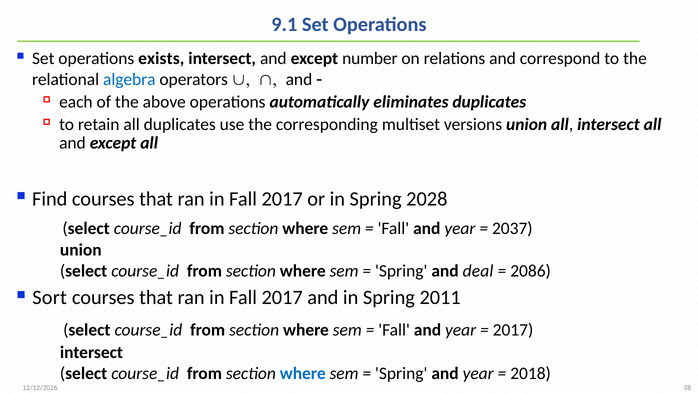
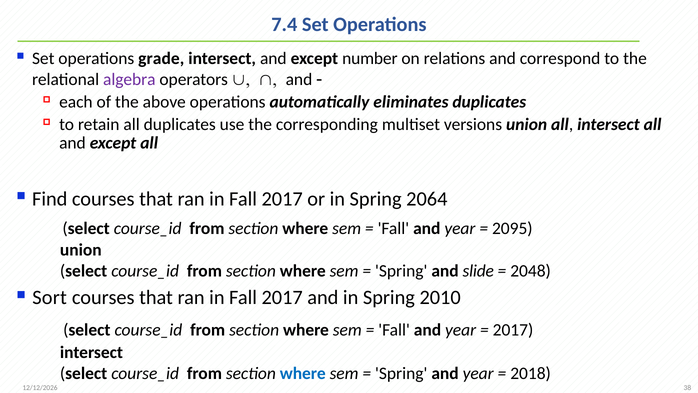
9.1: 9.1 -> 7.4
exists: exists -> grade
algebra colour: blue -> purple
2028: 2028 -> 2064
2037: 2037 -> 2095
deal: deal -> slide
2086: 2086 -> 2048
2011: 2011 -> 2010
